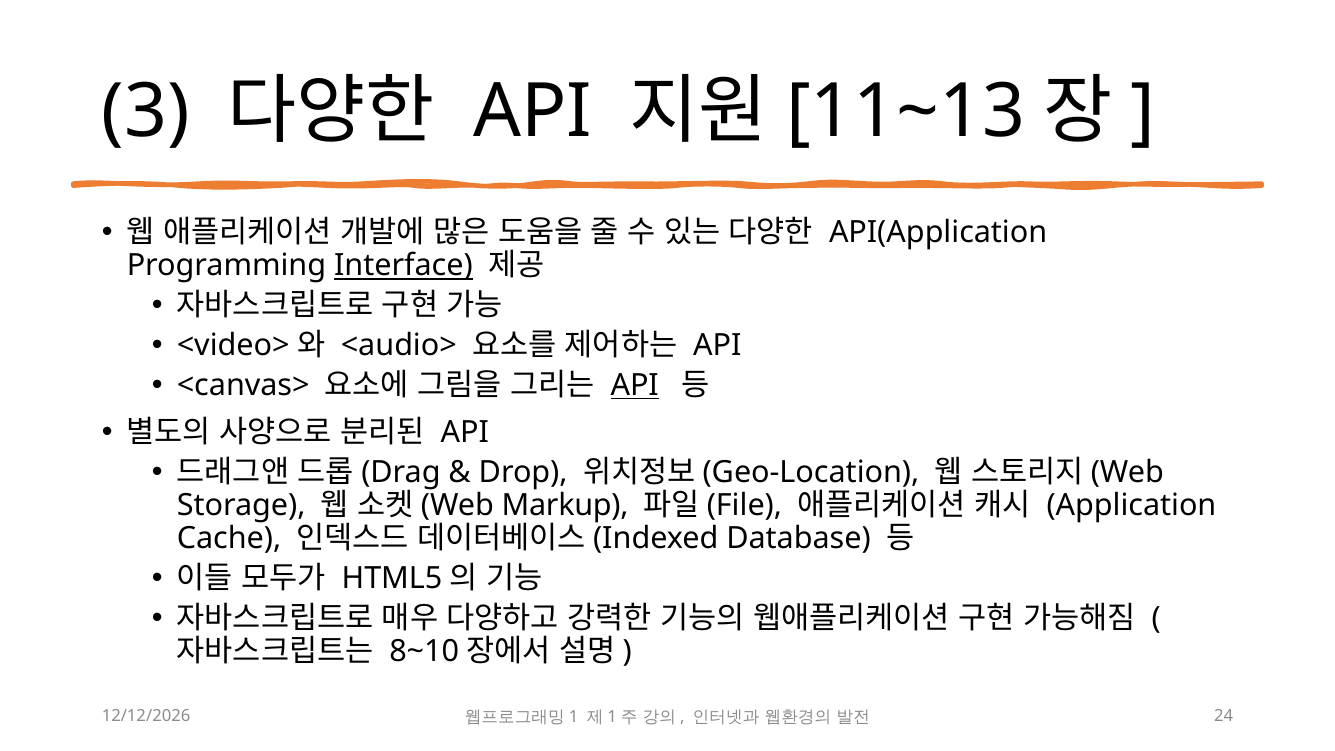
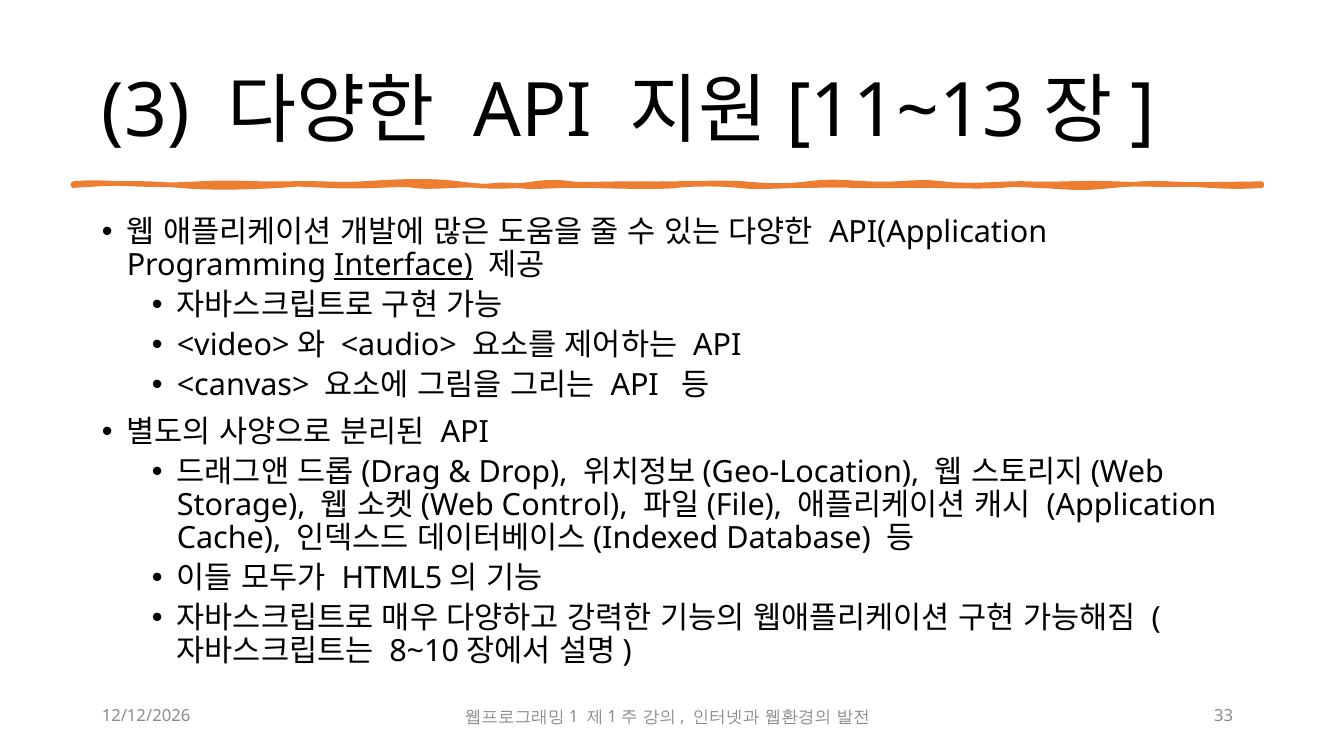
API at (635, 385) underline: present -> none
Markup: Markup -> Control
24: 24 -> 33
